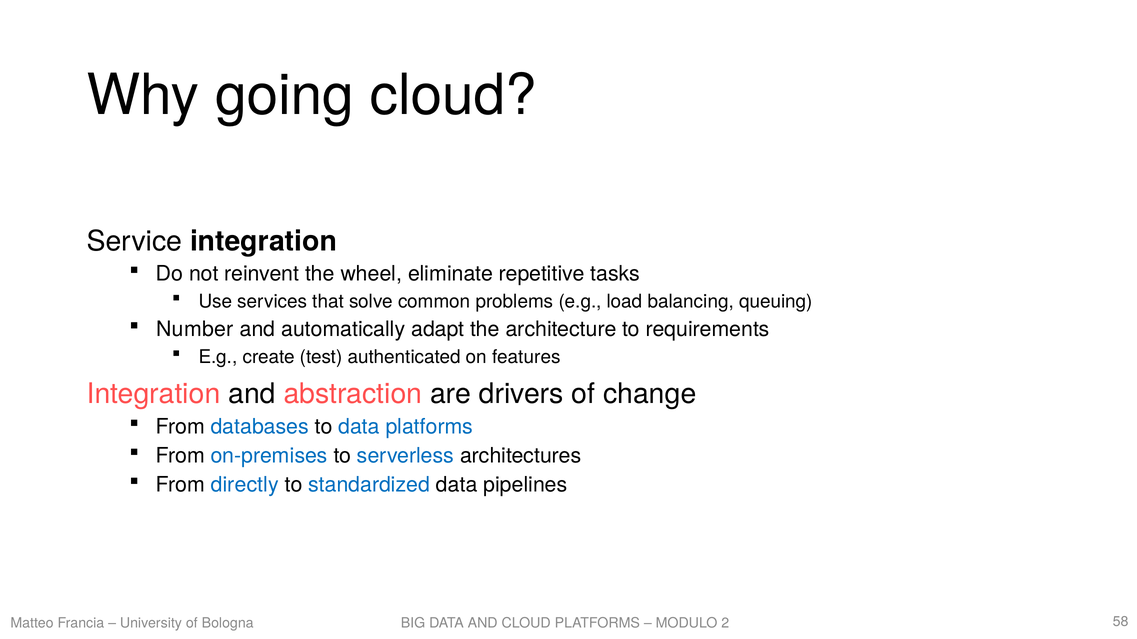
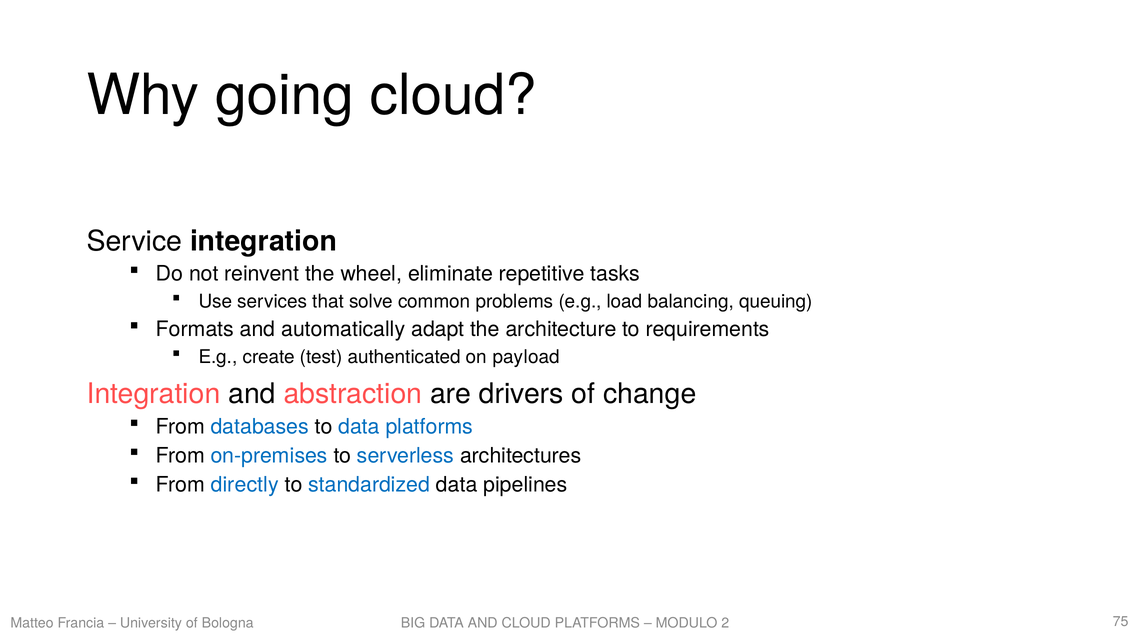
Number: Number -> Formats
features: features -> payload
58: 58 -> 75
